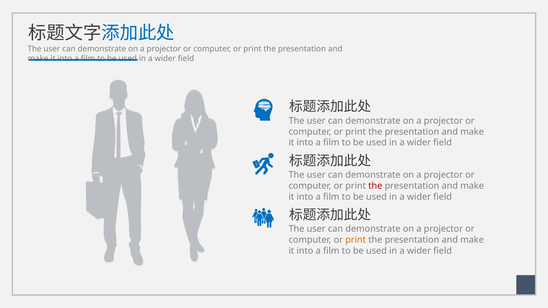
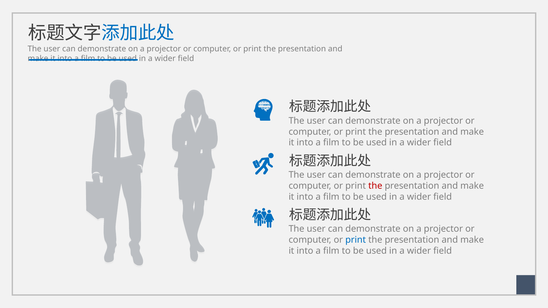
print at (356, 240) colour: orange -> blue
